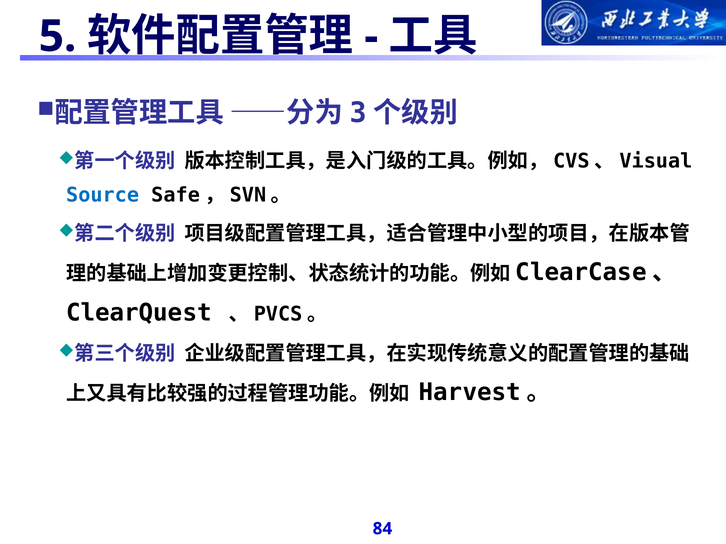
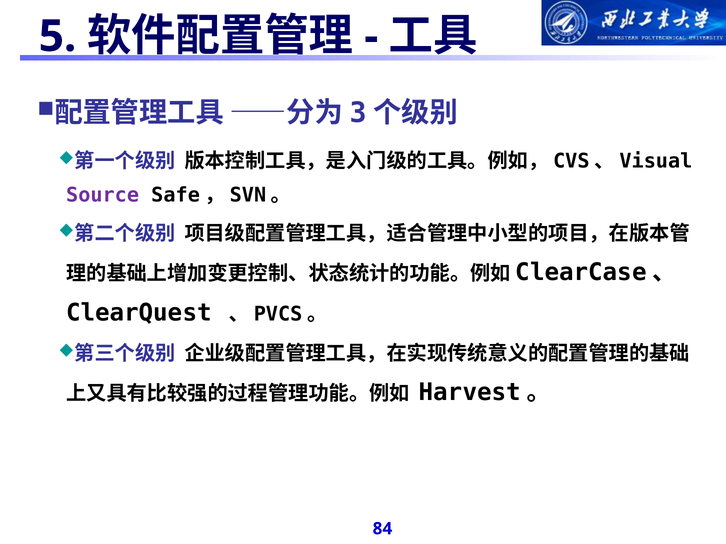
Source colour: blue -> purple
